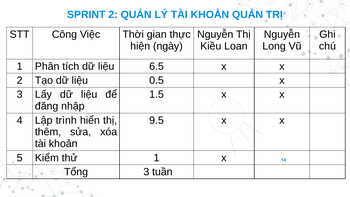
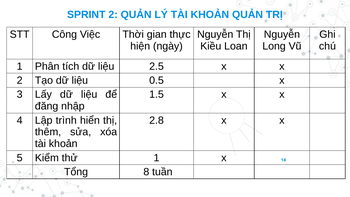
6.5: 6.5 -> 2.5
9.5: 9.5 -> 2.8
Tổng 3: 3 -> 8
